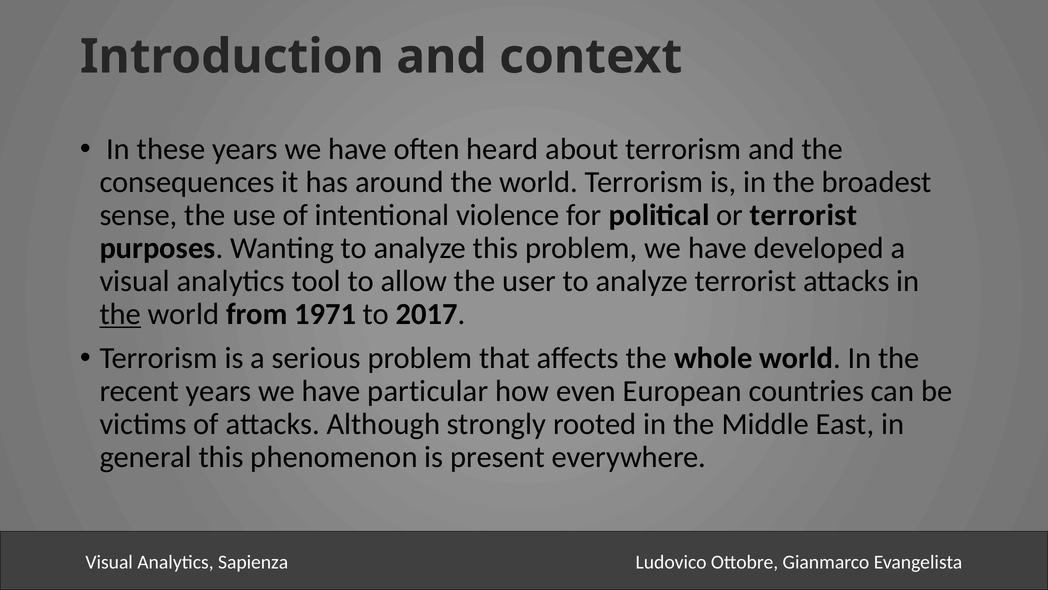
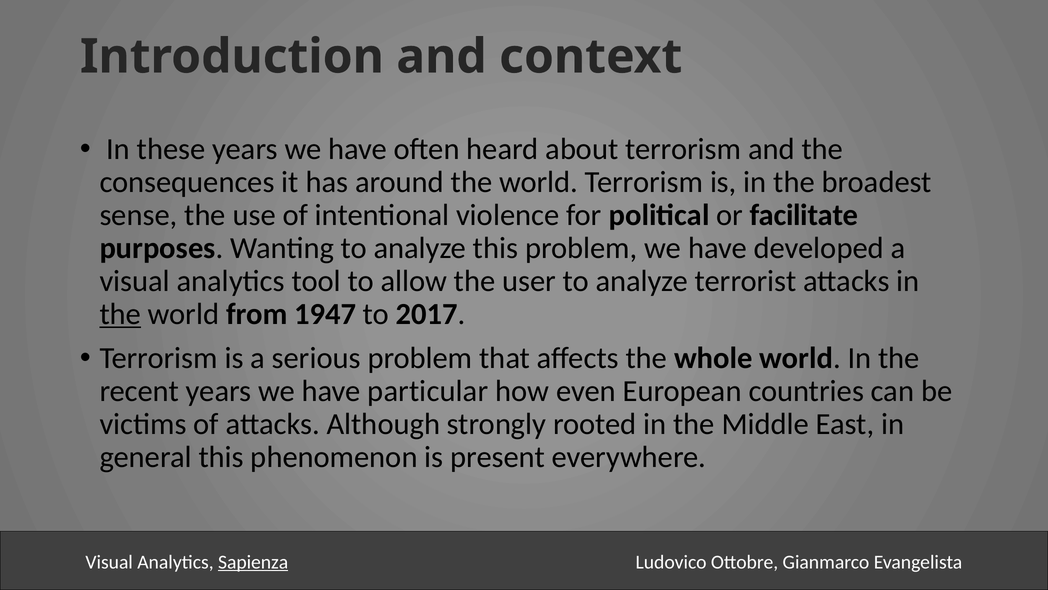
or terrorist: terrorist -> facilitate
1971: 1971 -> 1947
Sapienza underline: none -> present
